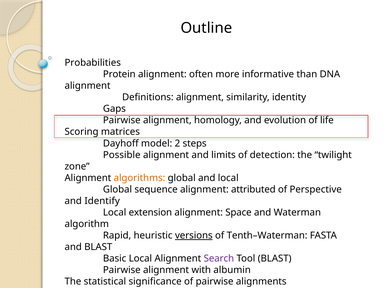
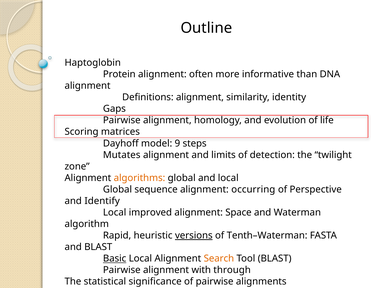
Probabilities: Probabilities -> Haptoglobin
2: 2 -> 9
Possible: Possible -> Mutates
attributed: attributed -> occurring
extension: extension -> improved
Basic underline: none -> present
Search colour: purple -> orange
albumin: albumin -> through
